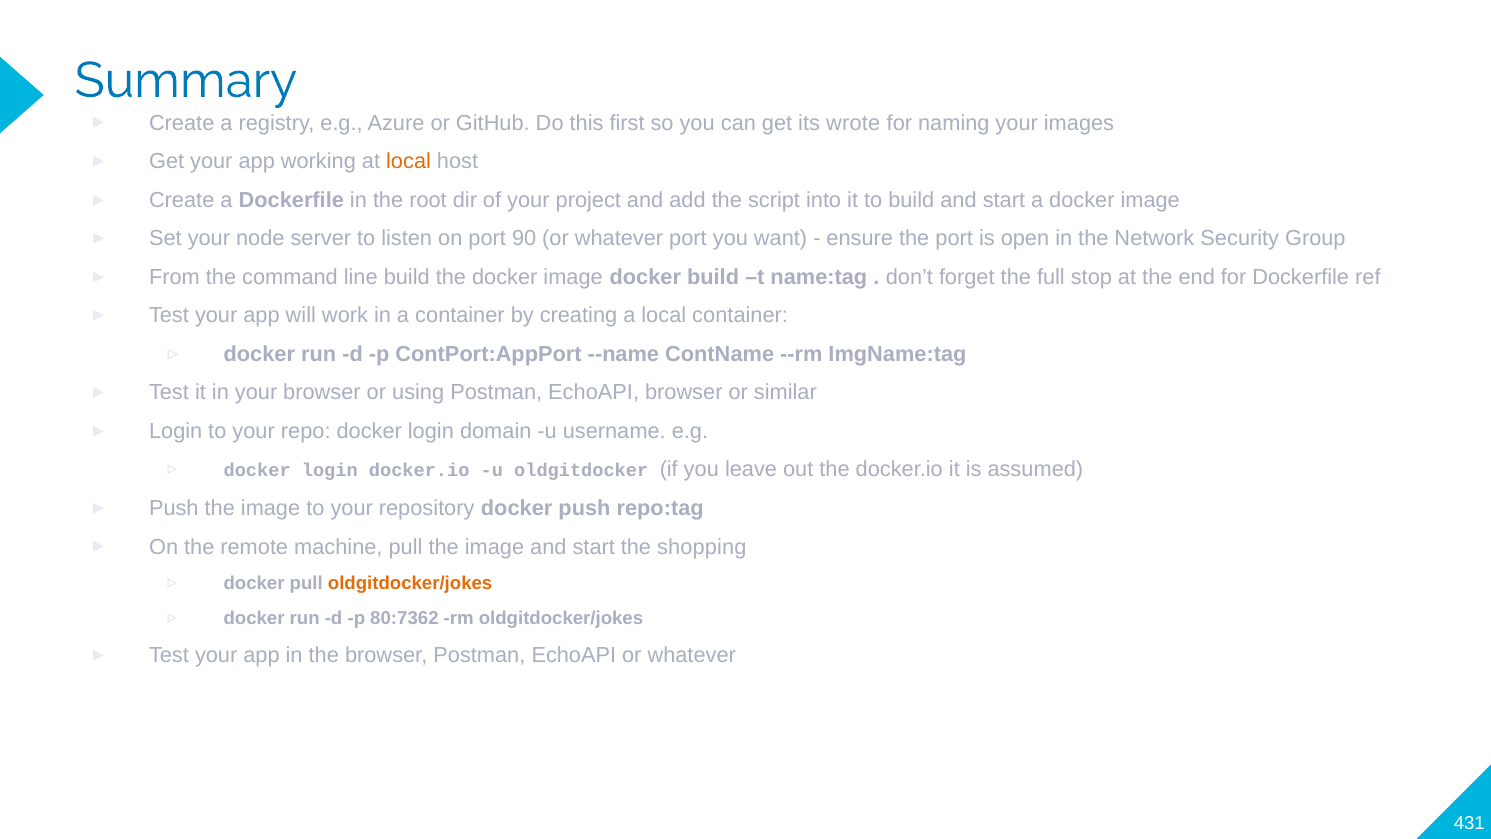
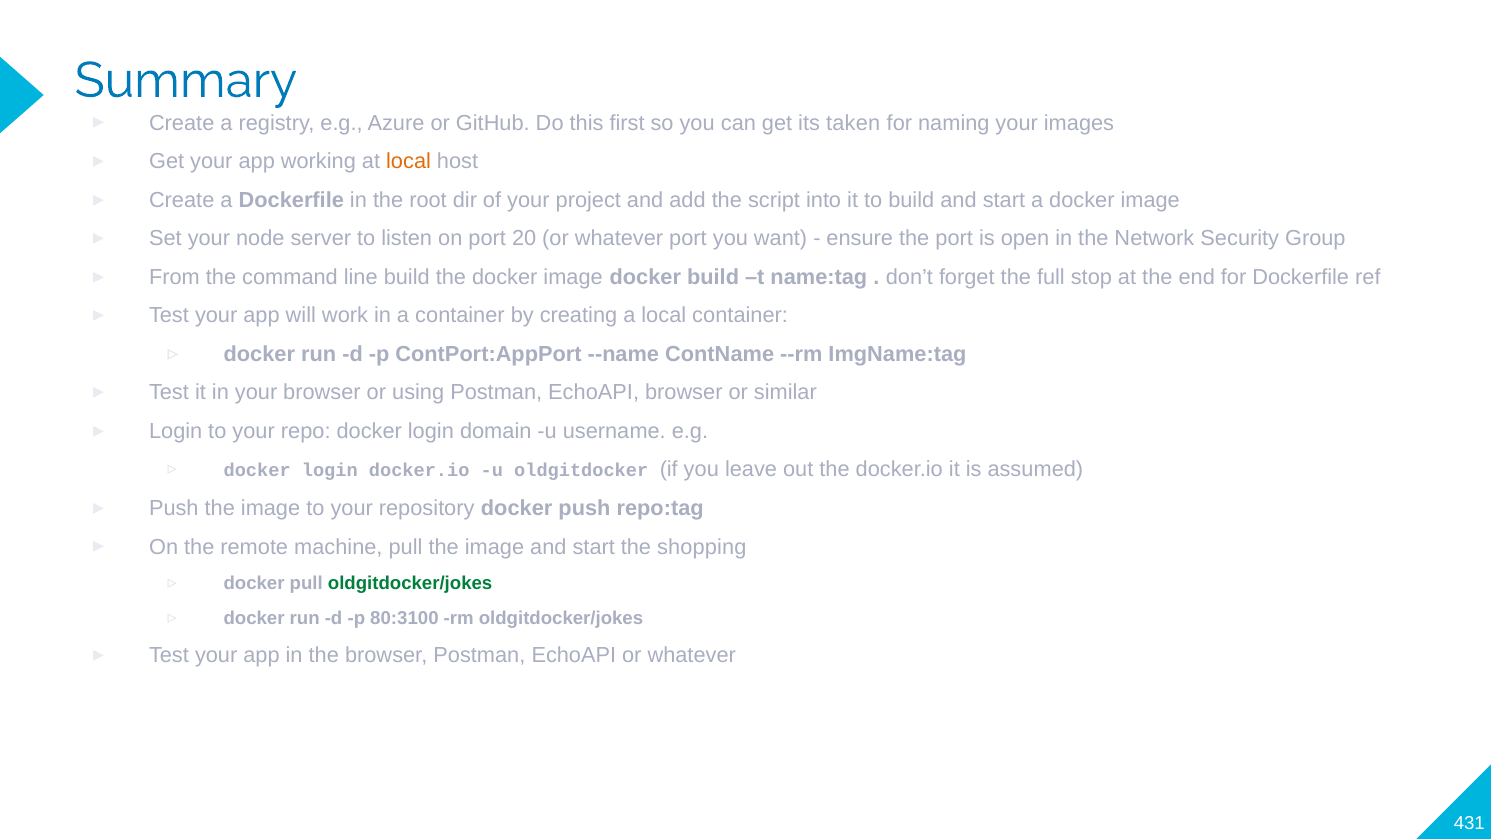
wrote: wrote -> taken
90: 90 -> 20
oldgitdocker/jokes at (410, 583) colour: orange -> green
80:7362: 80:7362 -> 80:3100
